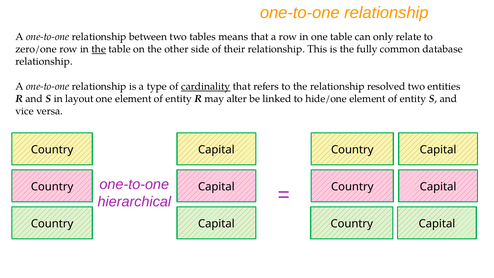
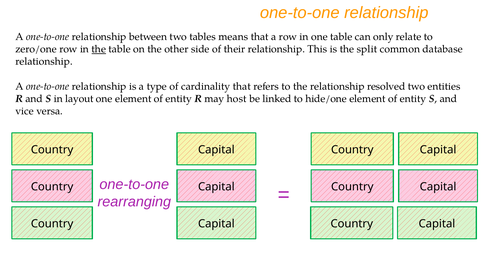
fully: fully -> split
cardinality underline: present -> none
alter: alter -> host
hierarchical: hierarchical -> rearranging
